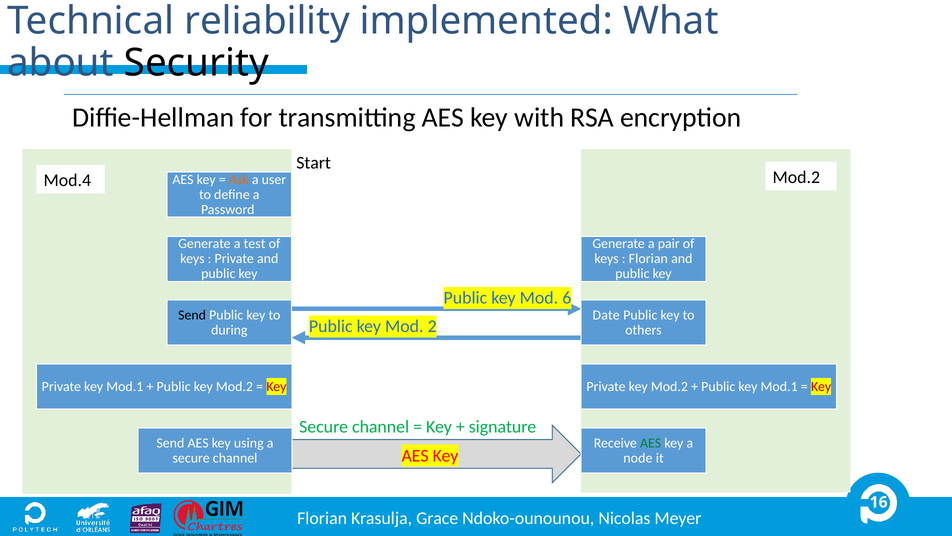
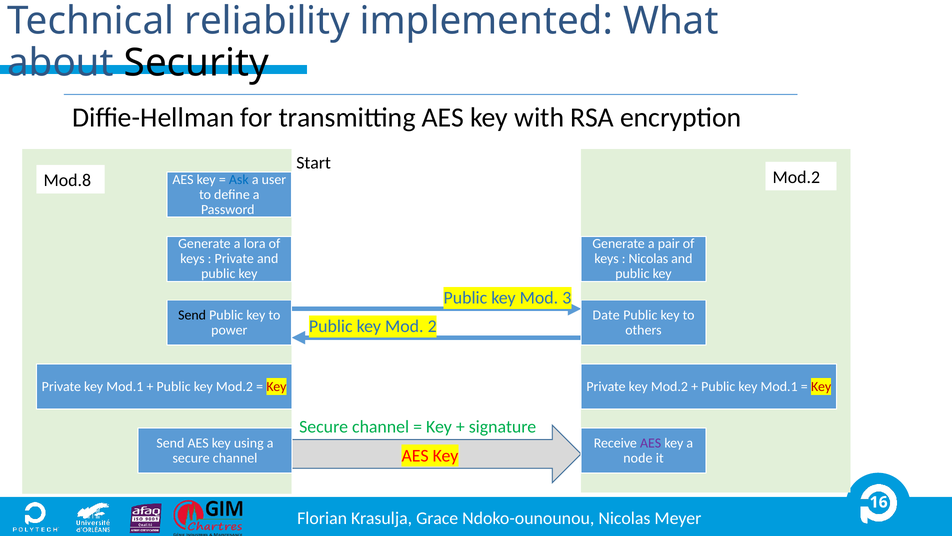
Mod.4: Mod.4 -> Mod.8
Ask colour: orange -> blue
test: test -> lora
Florian at (648, 258): Florian -> Nicolas
6: 6 -> 3
during: during -> power
AES at (651, 443) colour: green -> purple
